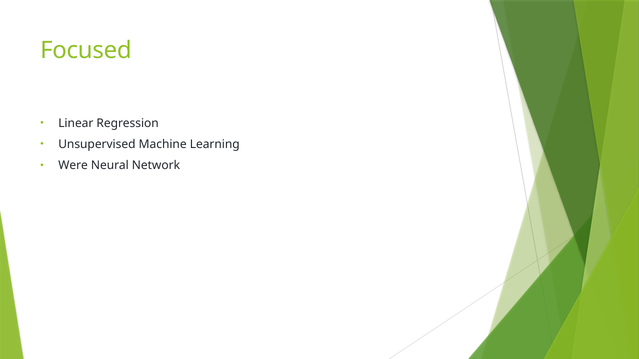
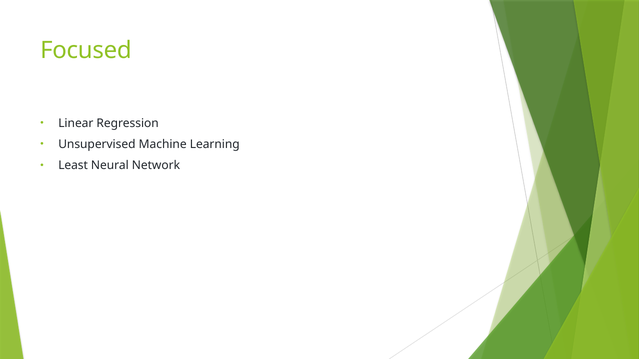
Were: Were -> Least
